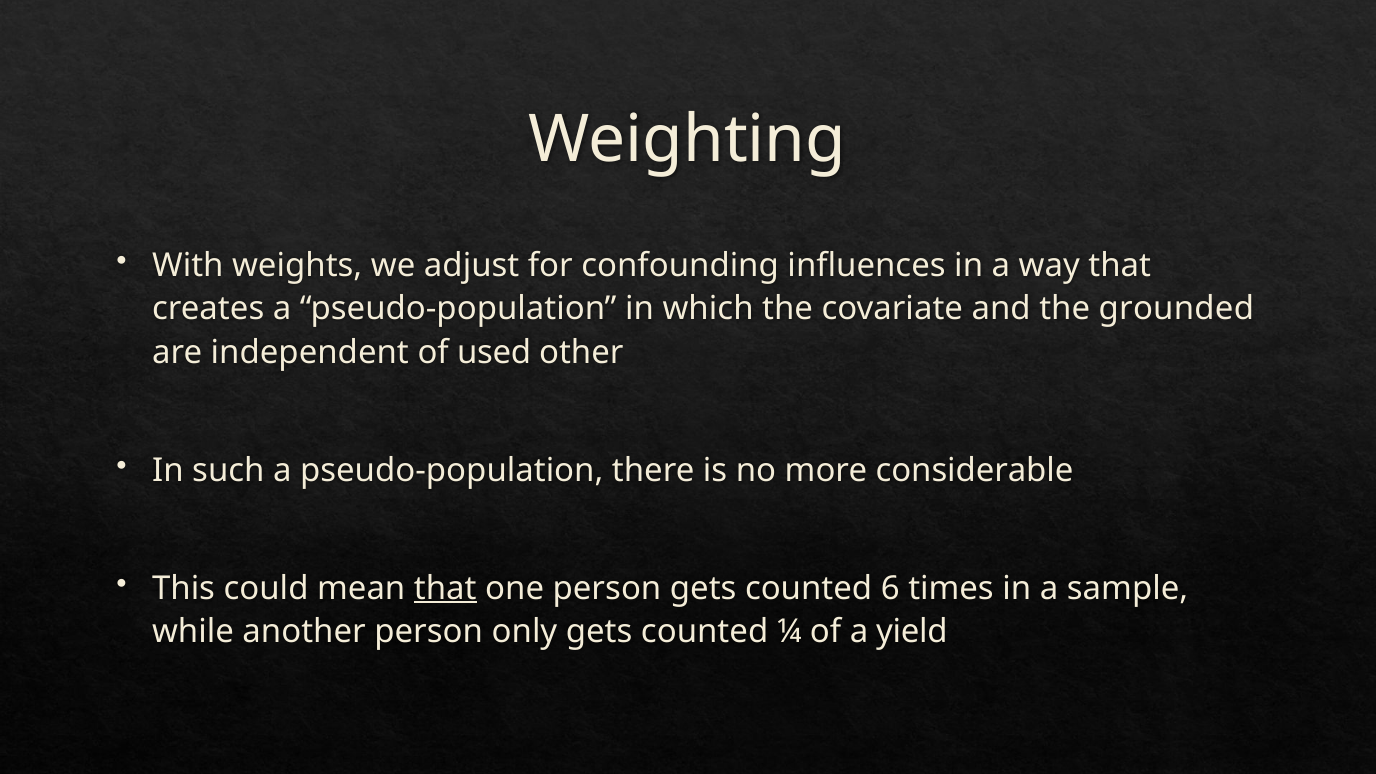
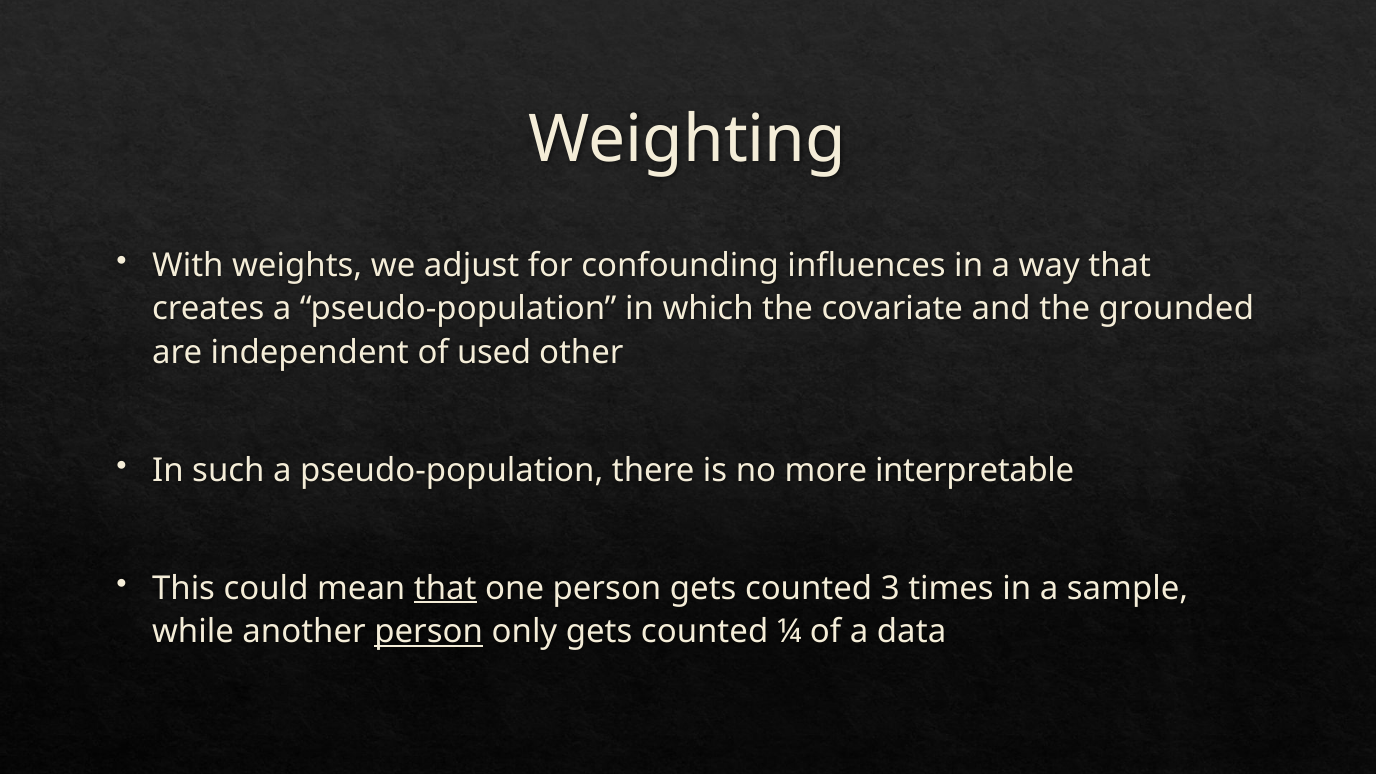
considerable: considerable -> interpretable
6: 6 -> 3
person at (429, 632) underline: none -> present
yield: yield -> data
